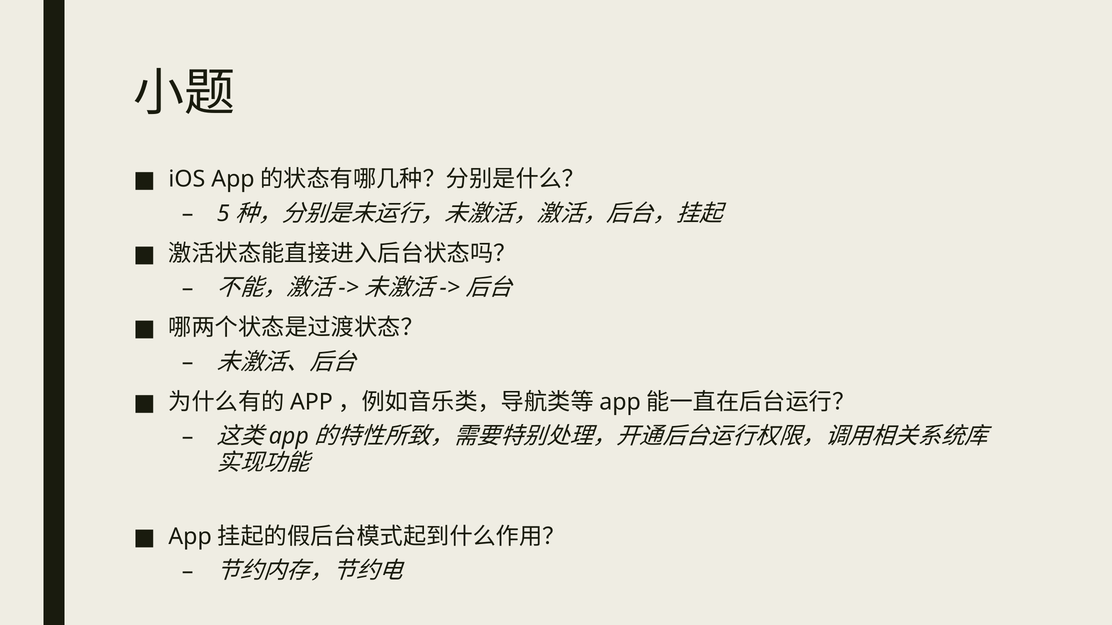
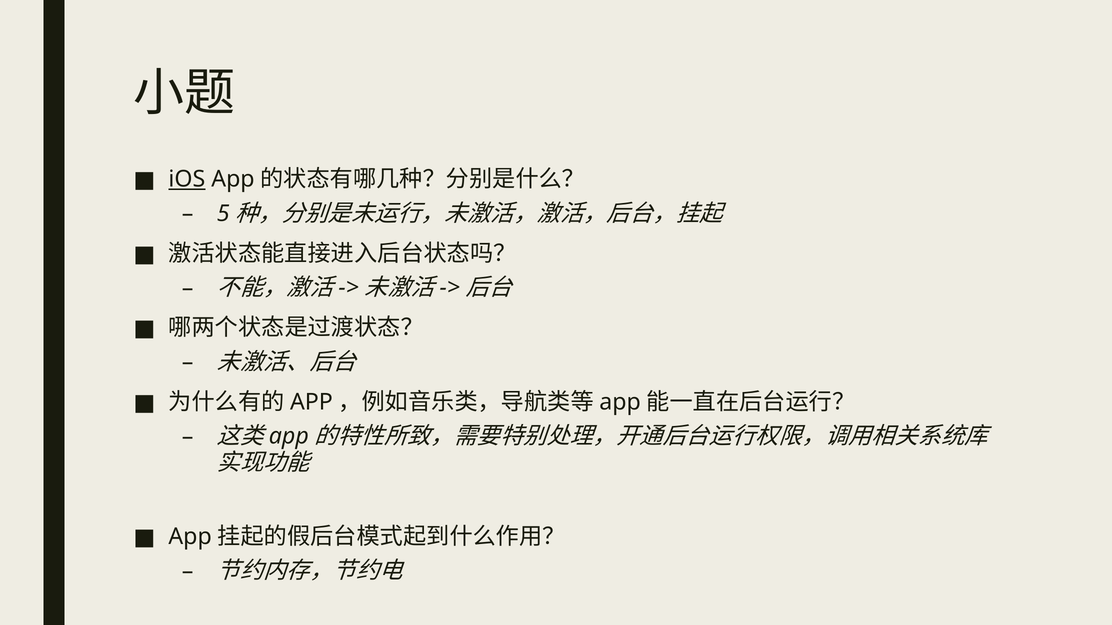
iOS underline: none -> present
